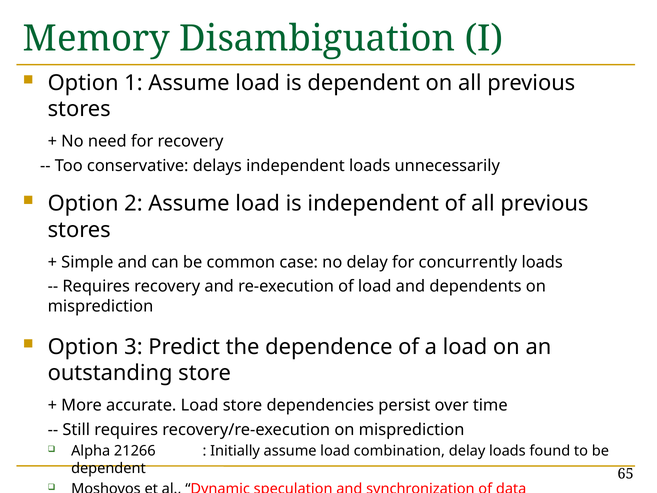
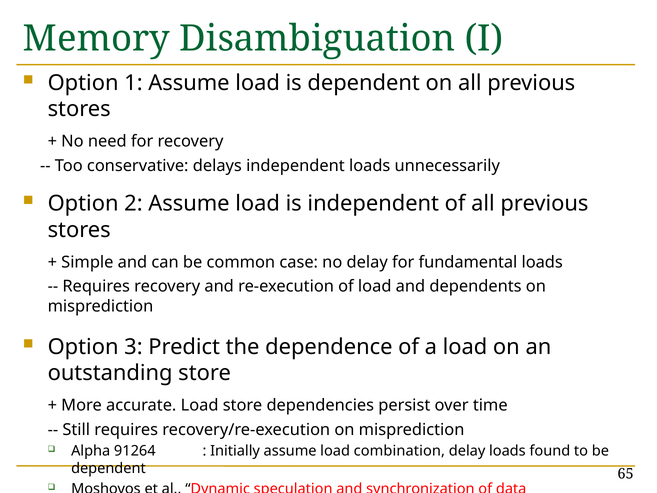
concurrently: concurrently -> fundamental
21266: 21266 -> 91264
